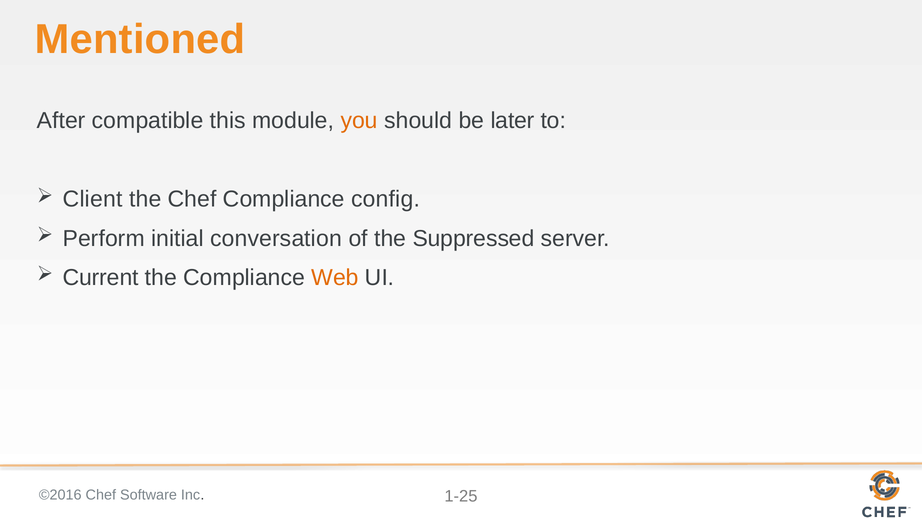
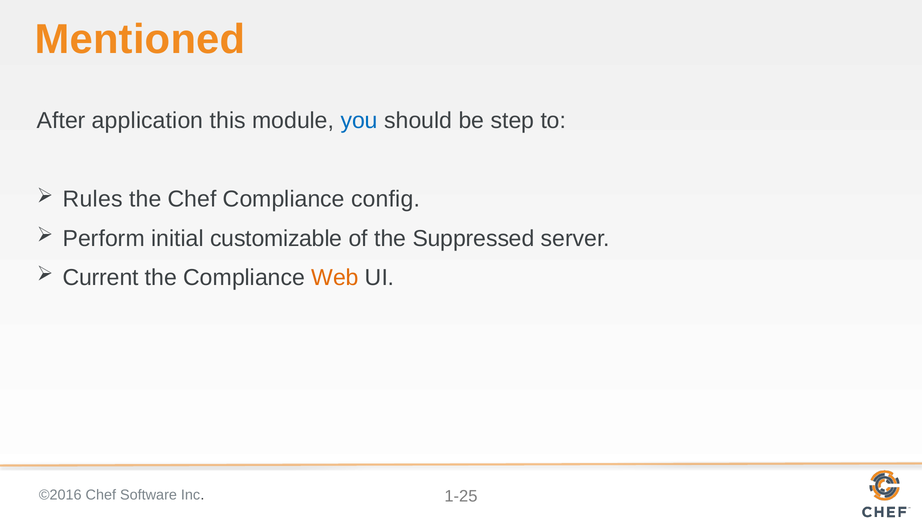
compatible: compatible -> application
you colour: orange -> blue
later: later -> step
Client: Client -> Rules
conversation: conversation -> customizable
